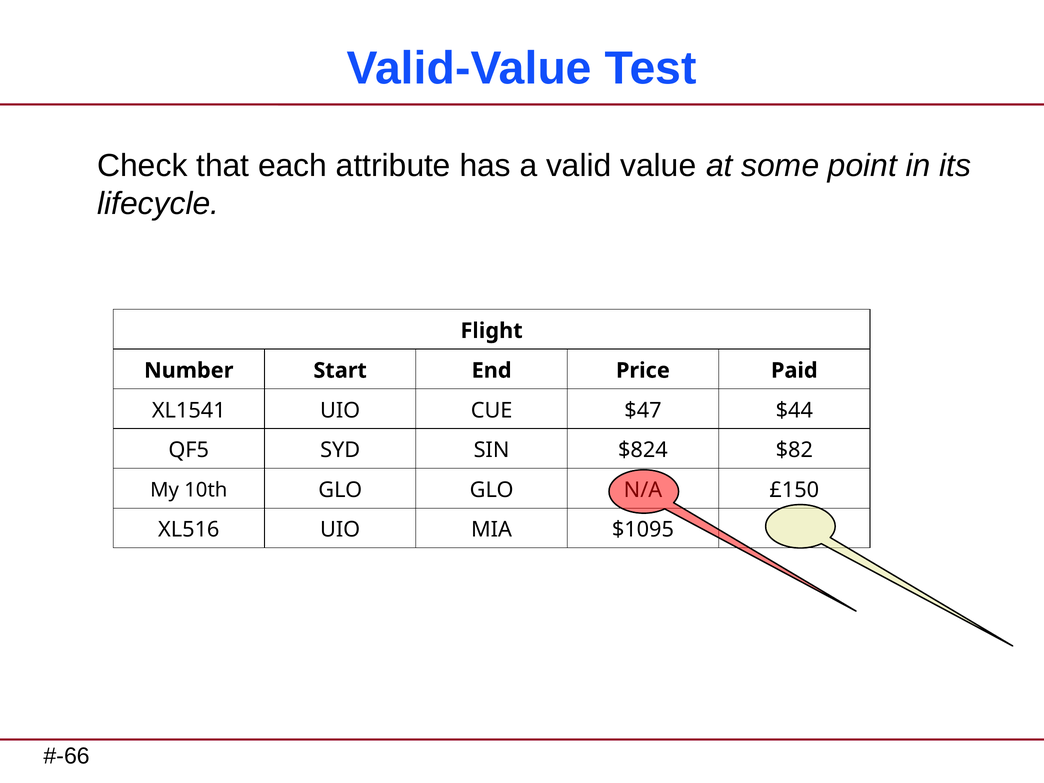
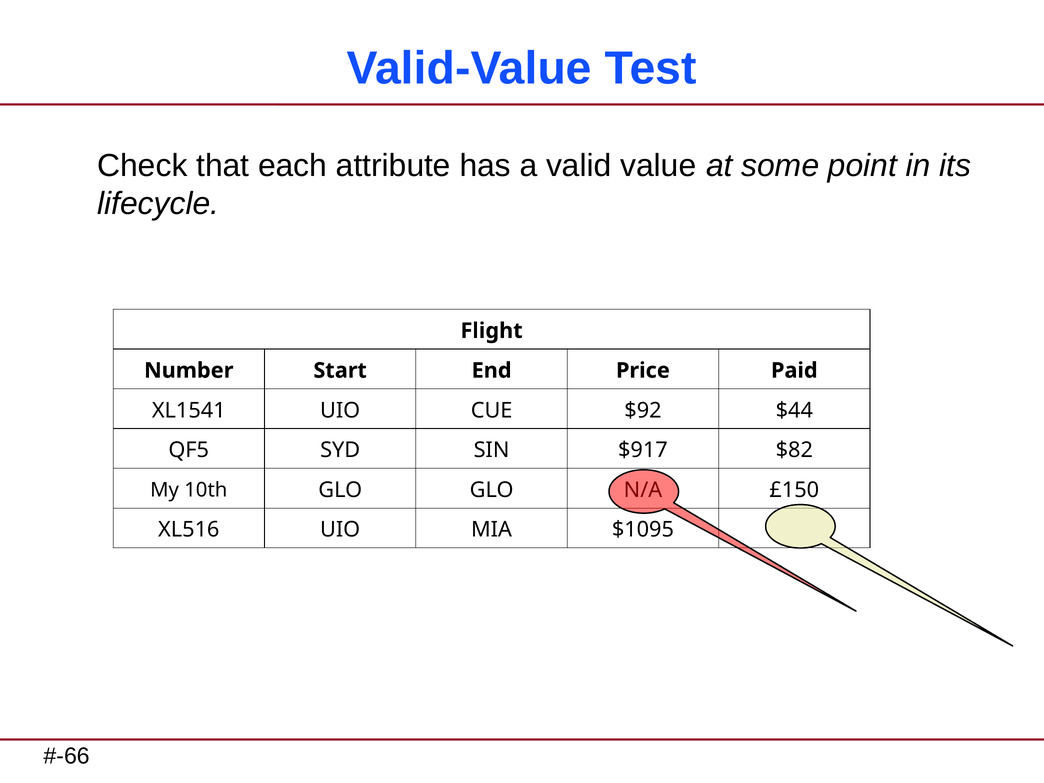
$47: $47 -> $92
$824: $824 -> $917
